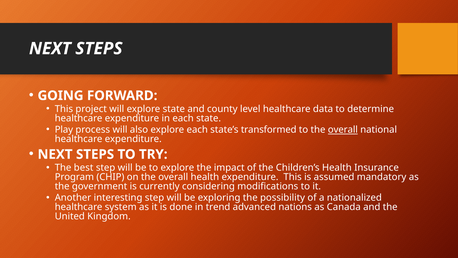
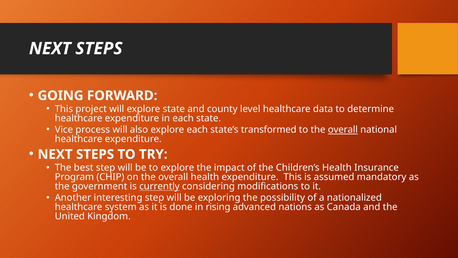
Play: Play -> Vice
currently underline: none -> present
trend: trend -> rising
